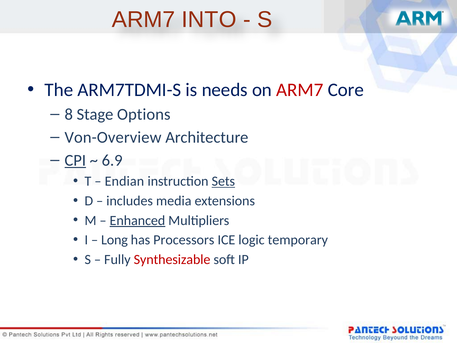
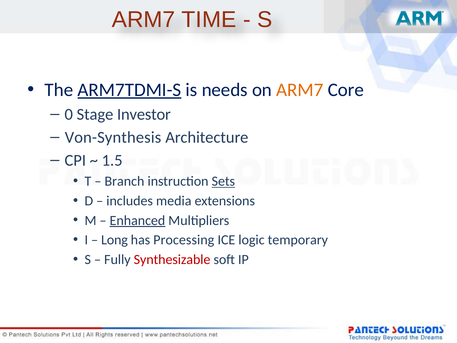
INTO: INTO -> TIME
ARM7TDMI-S underline: none -> present
ARM7 at (300, 90) colour: red -> orange
8: 8 -> 0
Options: Options -> Investor
Von-Overview: Von-Overview -> Von-Synthesis
CPI underline: present -> none
6.9: 6.9 -> 1.5
Endian: Endian -> Branch
Processors: Processors -> Processing
